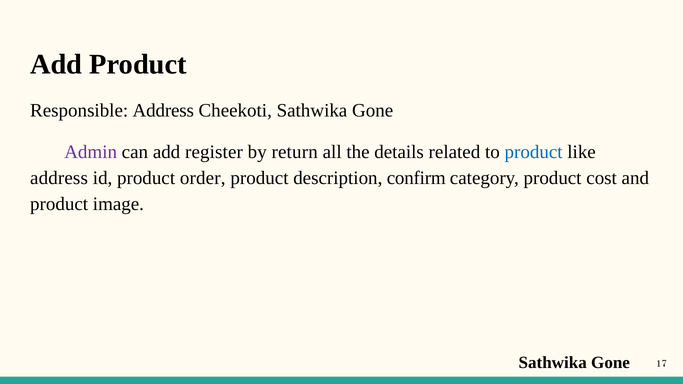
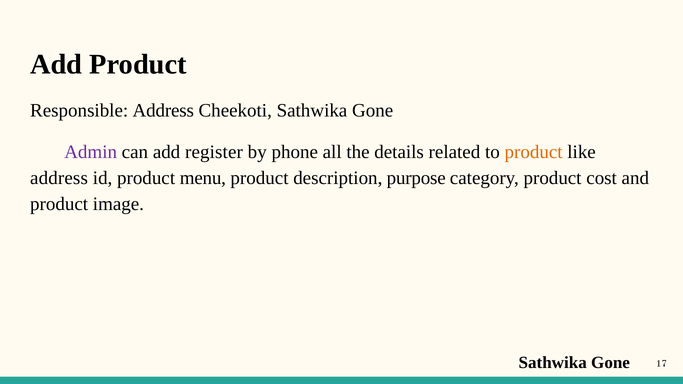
return: return -> phone
product at (534, 152) colour: blue -> orange
order: order -> menu
confirm: confirm -> purpose
